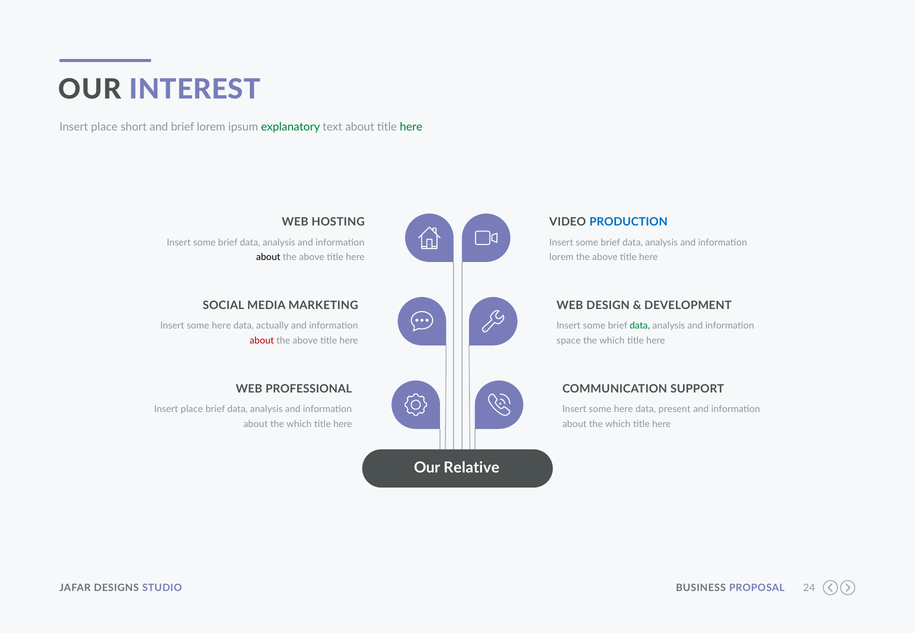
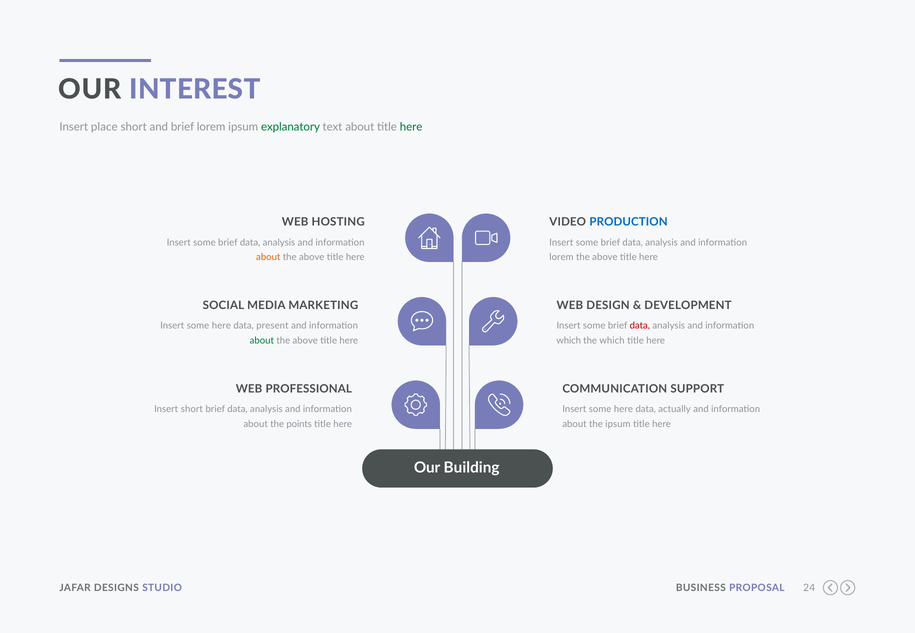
about at (268, 257) colour: black -> orange
actually: actually -> present
data at (640, 326) colour: green -> red
about at (262, 341) colour: red -> green
space at (569, 341): space -> which
place at (192, 410): place -> short
present: present -> actually
which at (299, 424): which -> points
which at (618, 424): which -> ipsum
Relative: Relative -> Building
